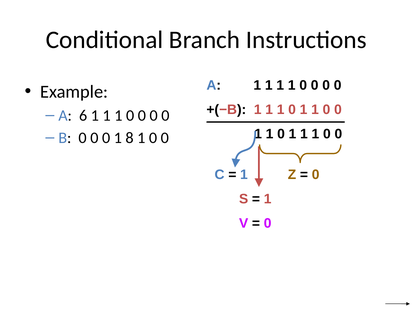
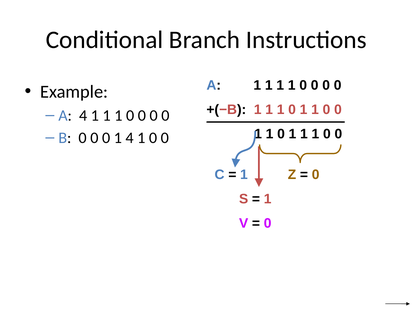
A 6: 6 -> 4
1 8: 8 -> 4
